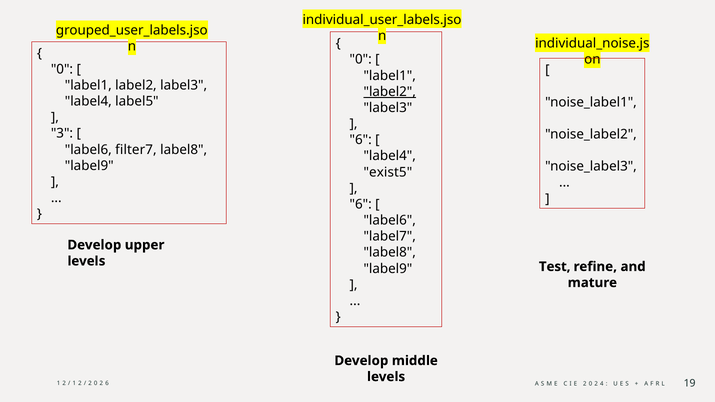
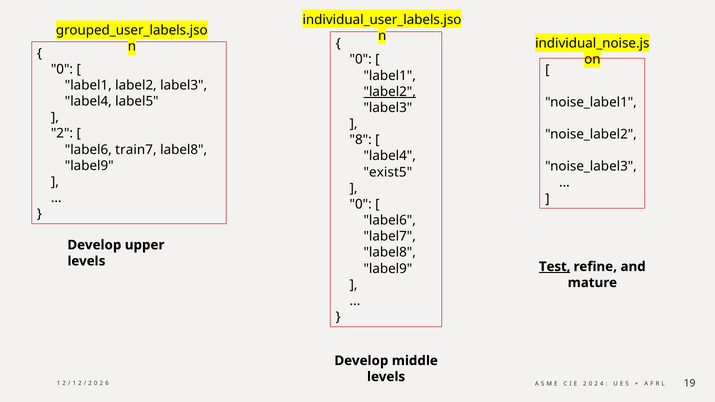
3 at (62, 134): 3 -> 2
6 at (361, 140): 6 -> 8
filter7: filter7 -> train7
6 at (361, 204): 6 -> 0
Test underline: none -> present
